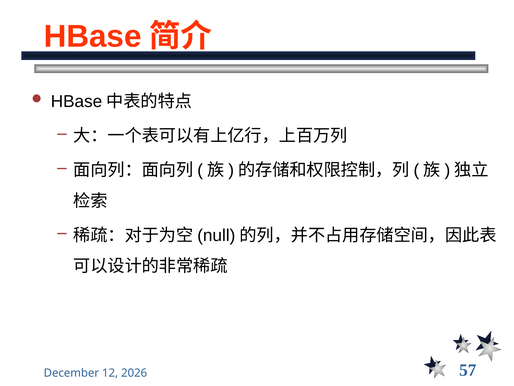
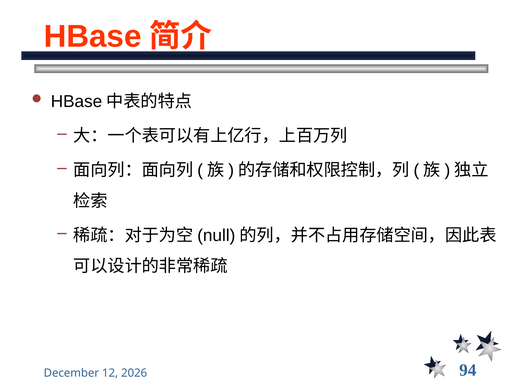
57: 57 -> 94
